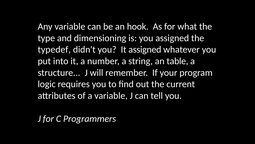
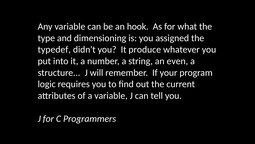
It assigned: assigned -> produce
table: table -> even
